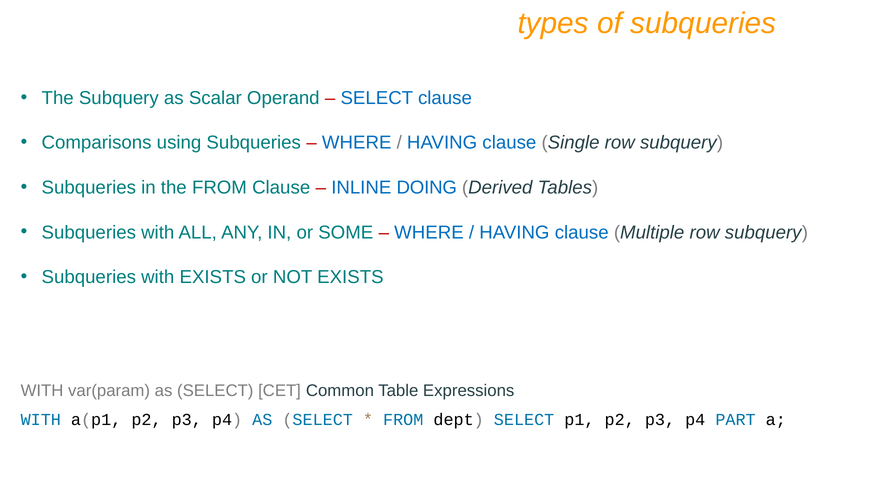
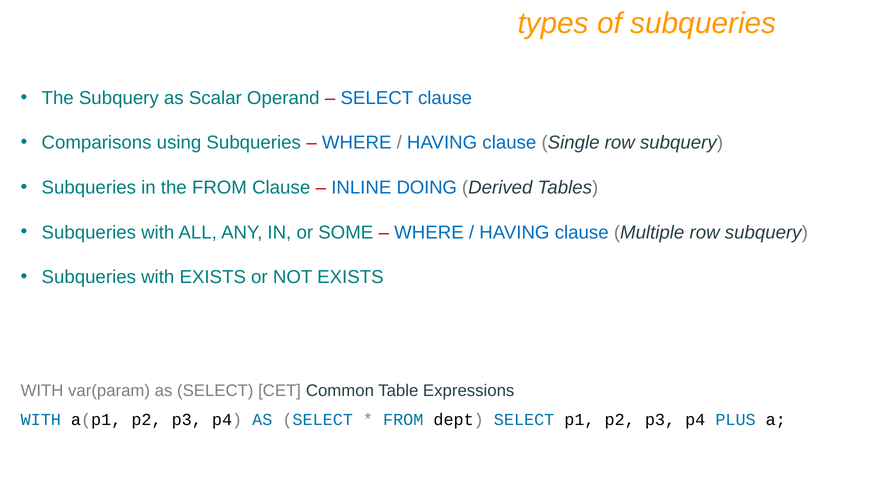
PART: PART -> PLUS
